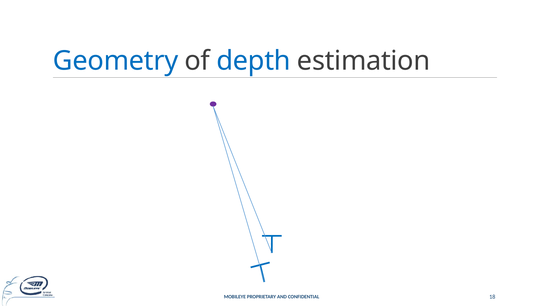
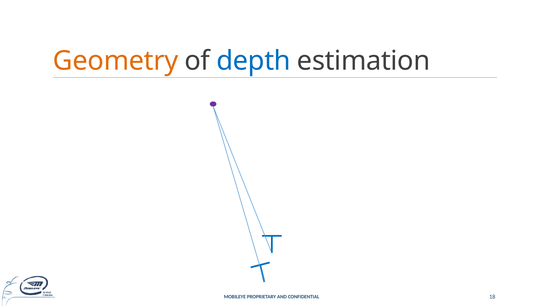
Geometry colour: blue -> orange
